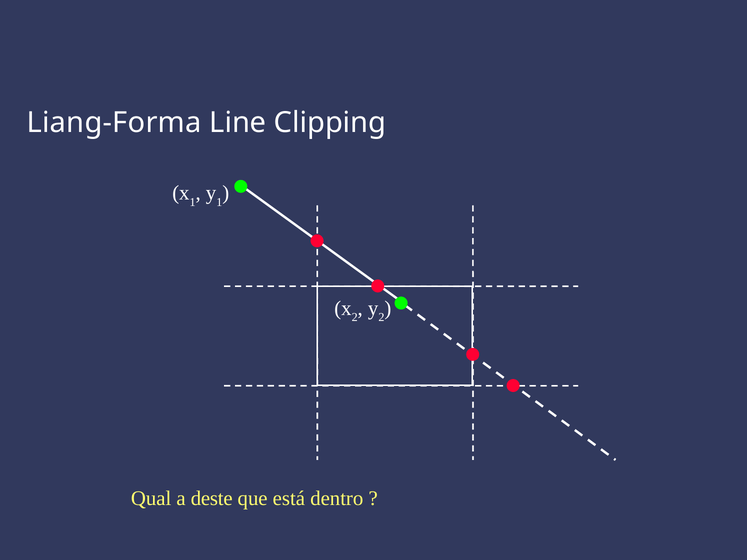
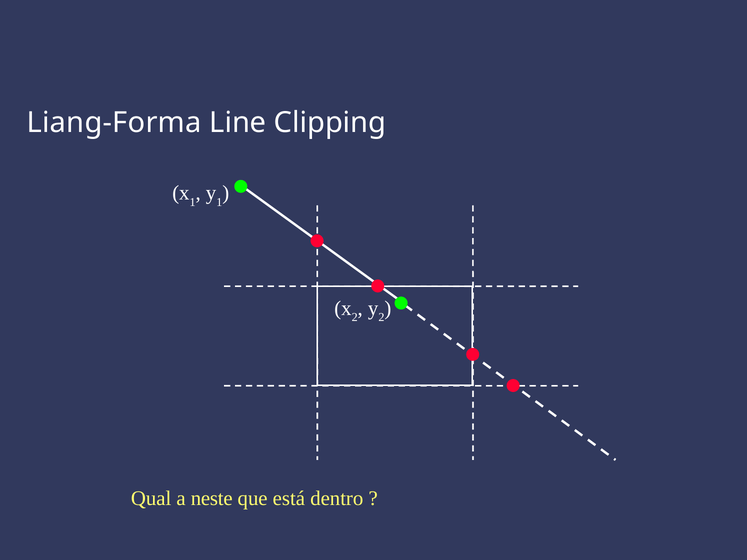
deste: deste -> neste
